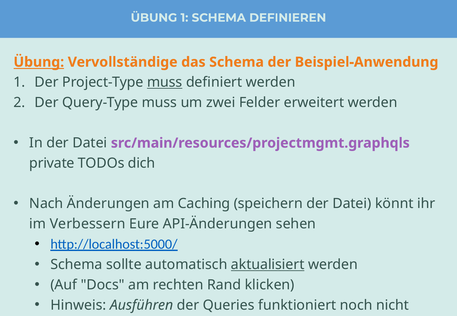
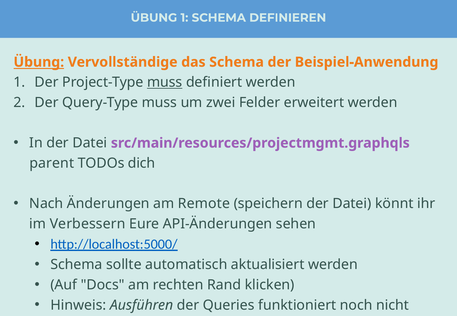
private: private -> parent
Caching: Caching -> Remote
aktualisiert underline: present -> none
